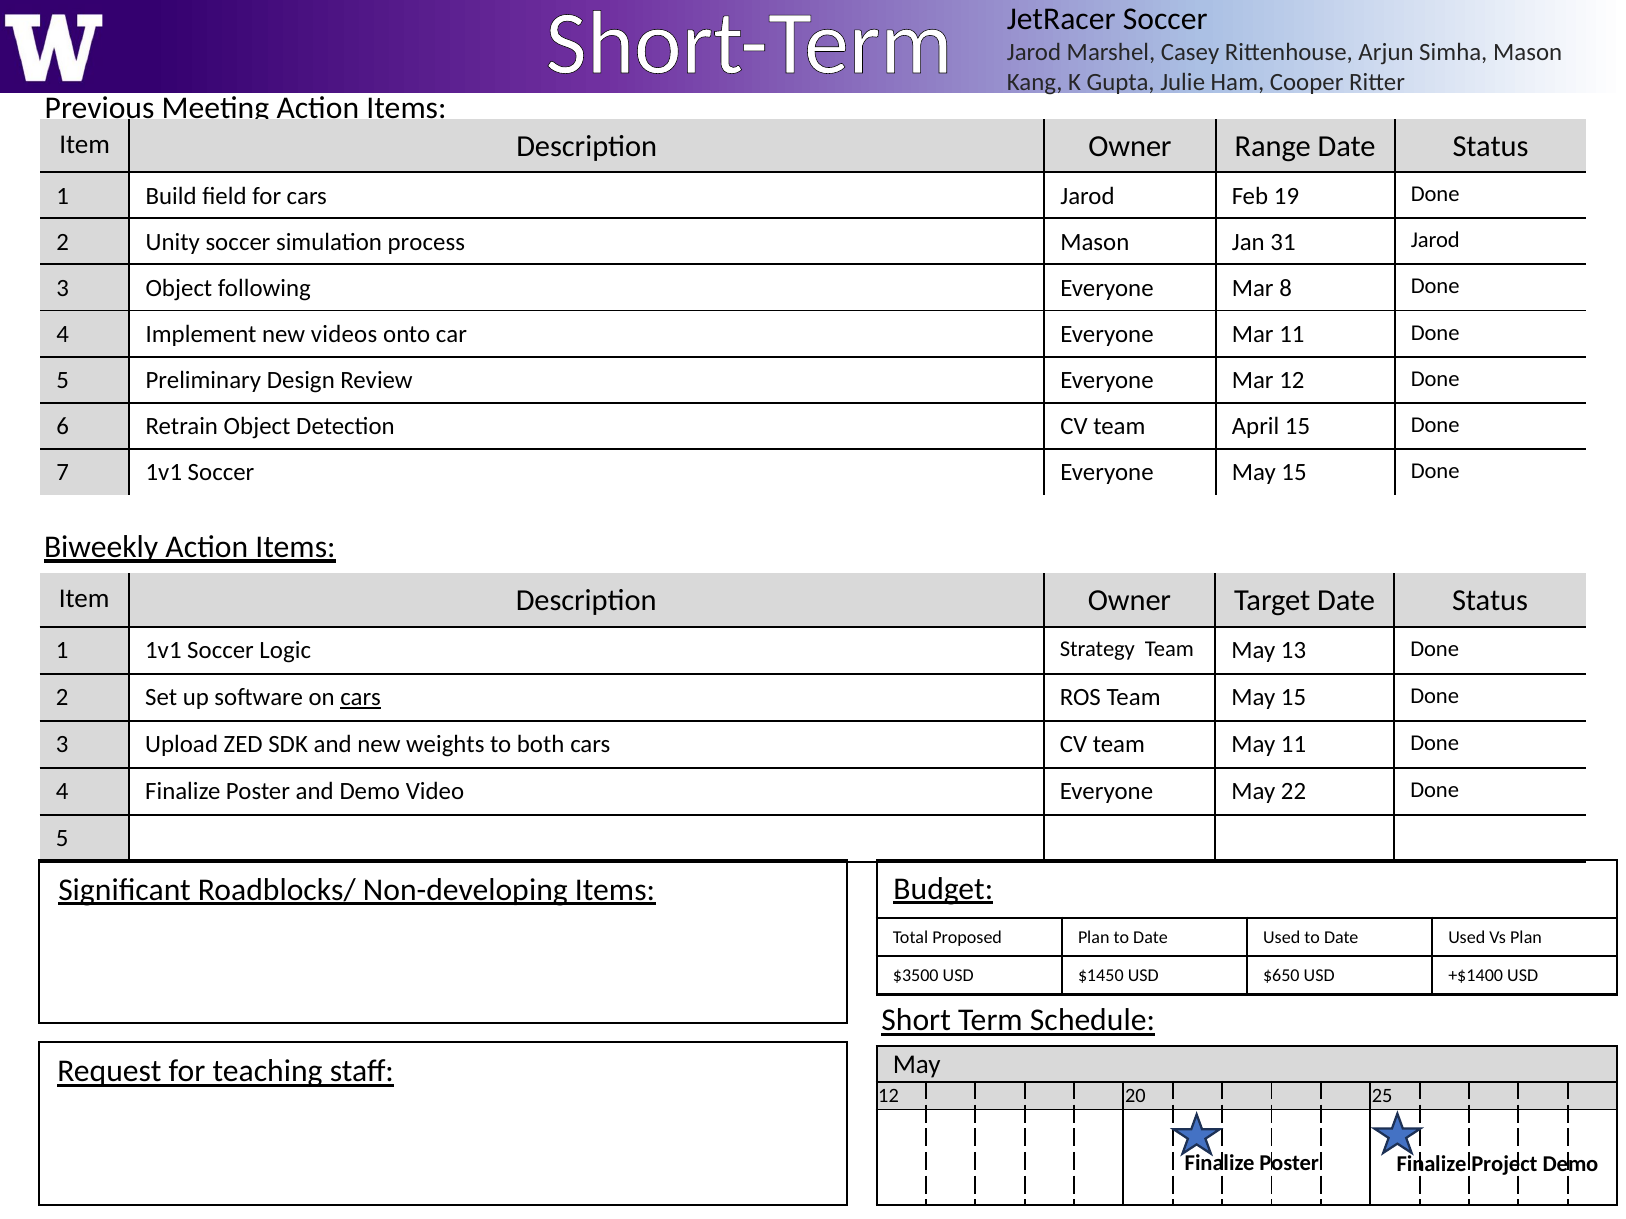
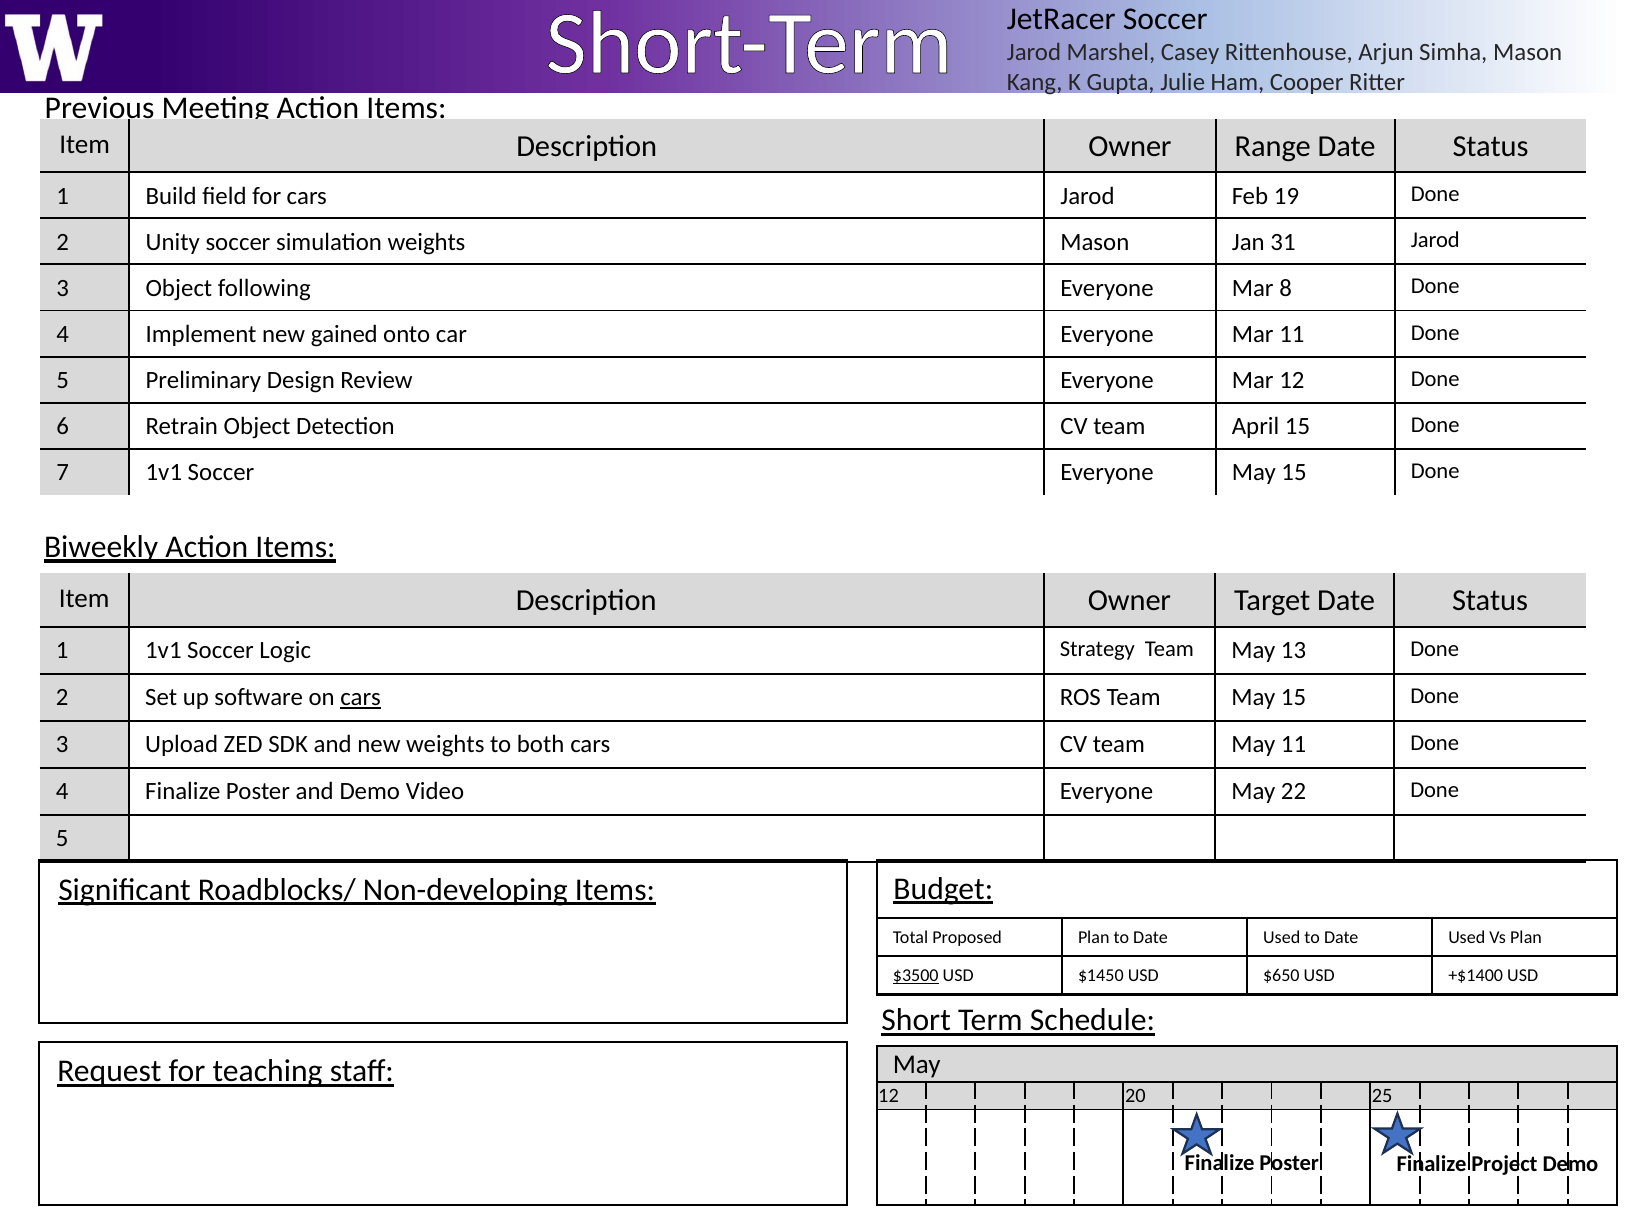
simulation process: process -> weights
videos: videos -> gained
$3500 underline: none -> present
